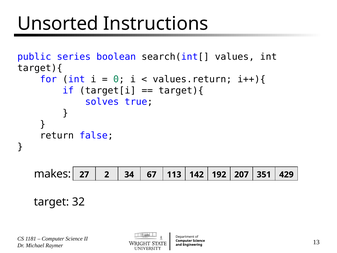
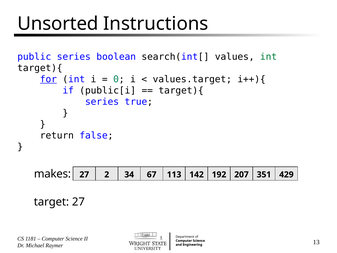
int at (269, 57) colour: black -> green
for underline: none -> present
values.return: values.return -> values.target
target[i: target[i -> public[i
solves at (102, 102): solves -> series
target 32: 32 -> 27
